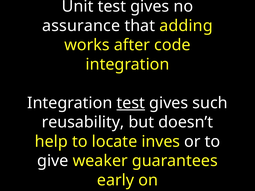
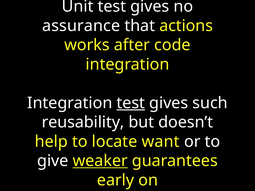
adding: adding -> actions
inves: inves -> want
weaker underline: none -> present
